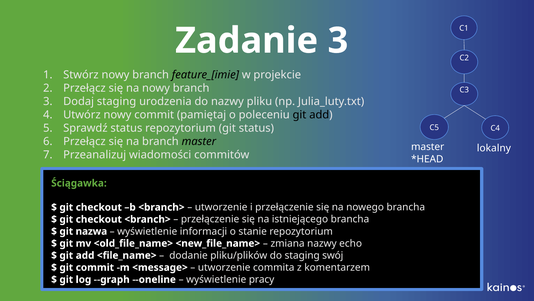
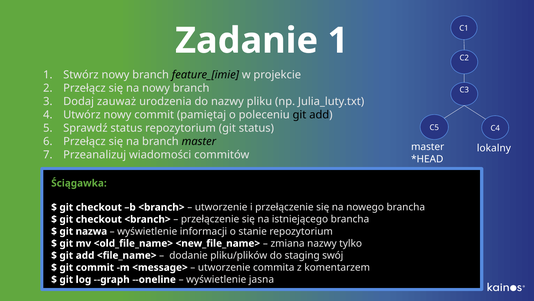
Zadanie 3: 3 -> 1
Dodaj staging: staging -> zauważ
echo: echo -> tylko
pracy: pracy -> jasna
